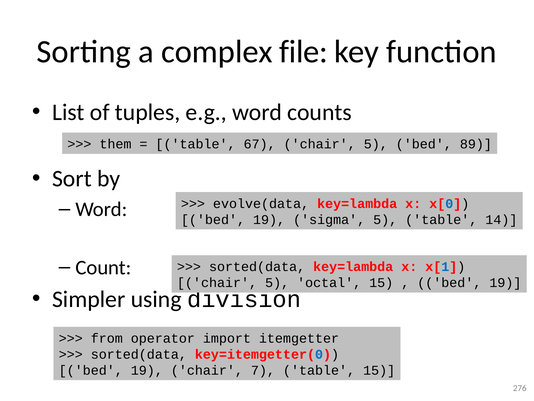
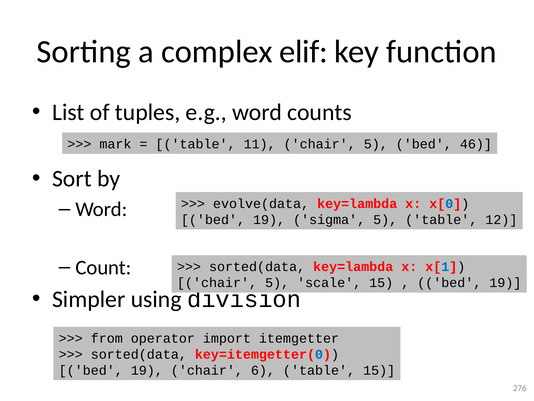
file: file -> elif
them: them -> mark
67: 67 -> 11
89: 89 -> 46
14: 14 -> 12
octal: octal -> scale
7: 7 -> 6
